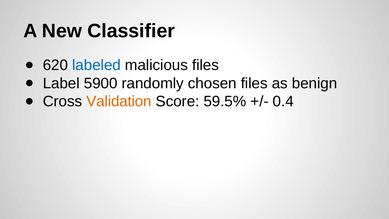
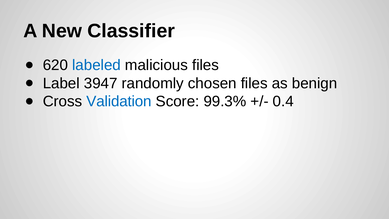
5900: 5900 -> 3947
Validation colour: orange -> blue
59.5%: 59.5% -> 99.3%
